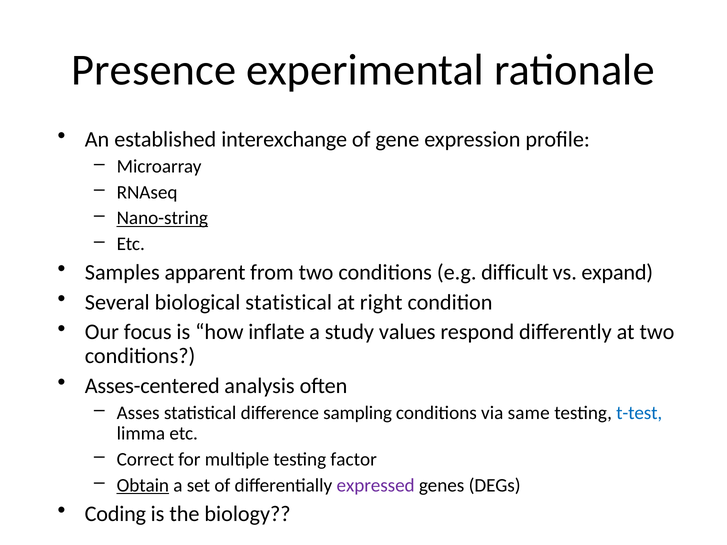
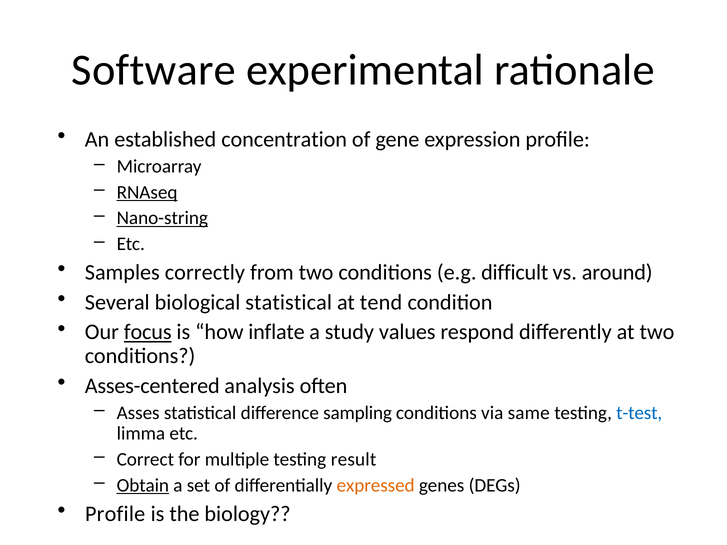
Presence: Presence -> Software
interexchange: interexchange -> concentration
RNAseq underline: none -> present
apparent: apparent -> correctly
expand: expand -> around
right: right -> tend
focus underline: none -> present
factor: factor -> result
expressed colour: purple -> orange
Coding at (115, 514): Coding -> Profile
